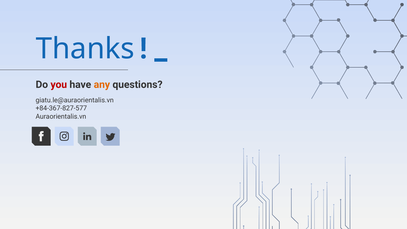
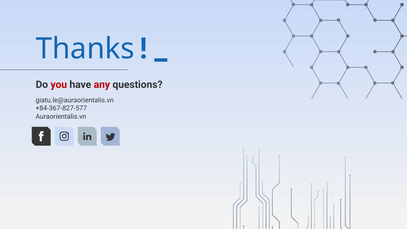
any colour: orange -> red
